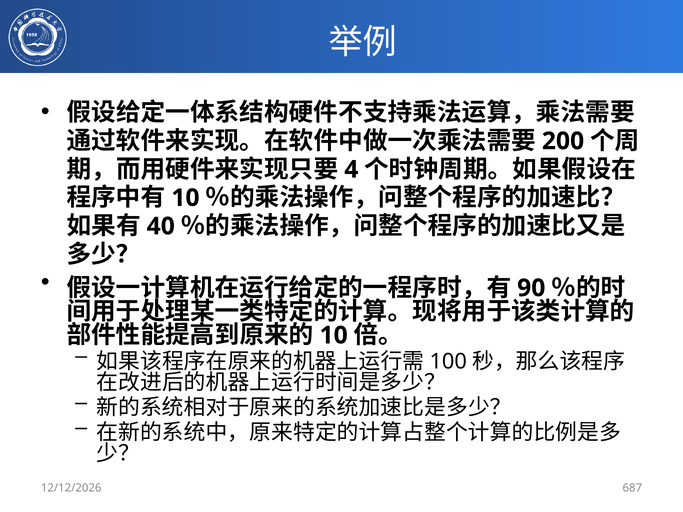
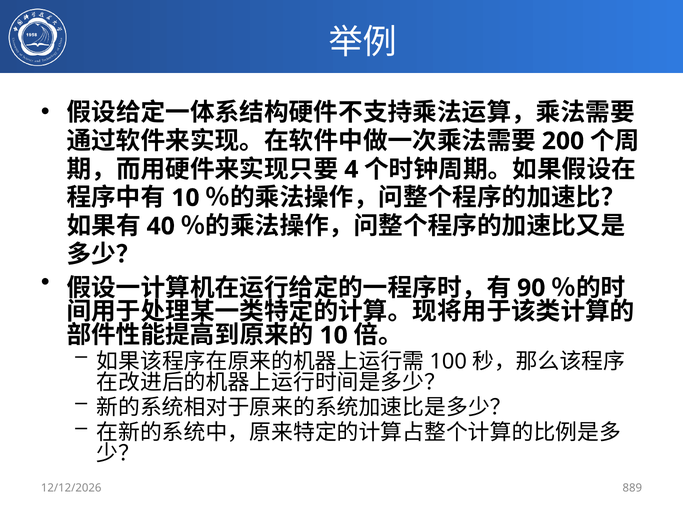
687: 687 -> 889
